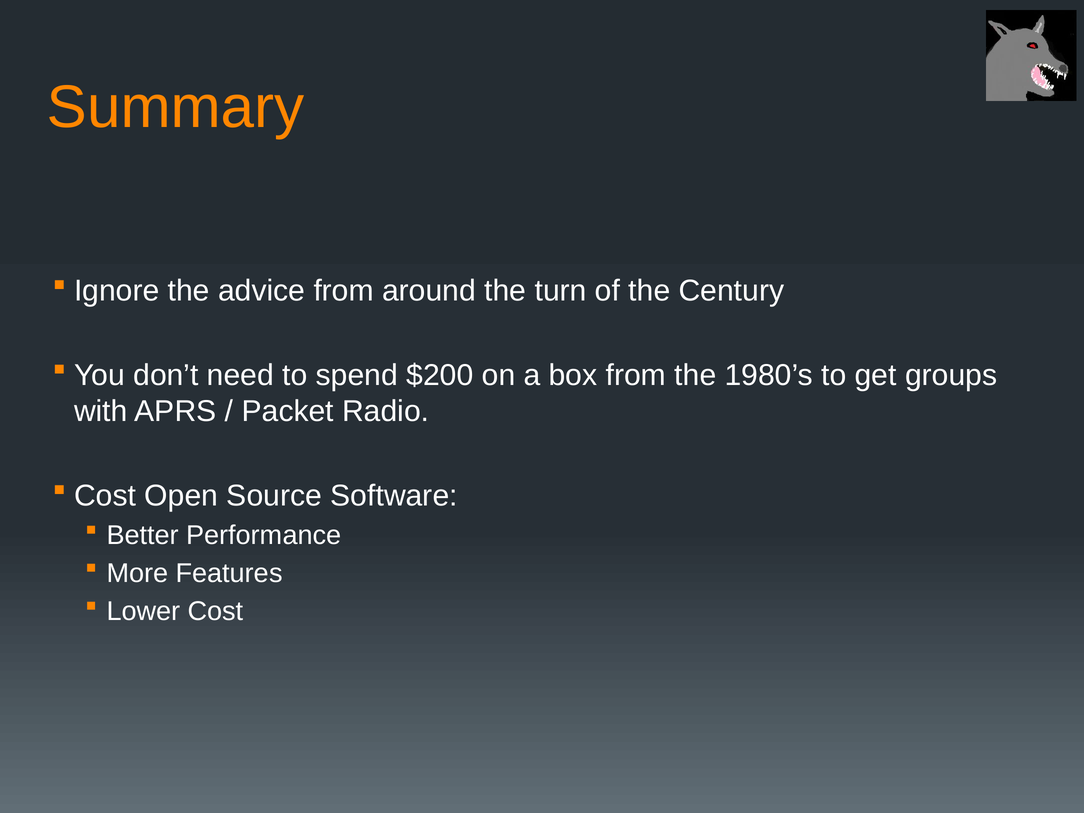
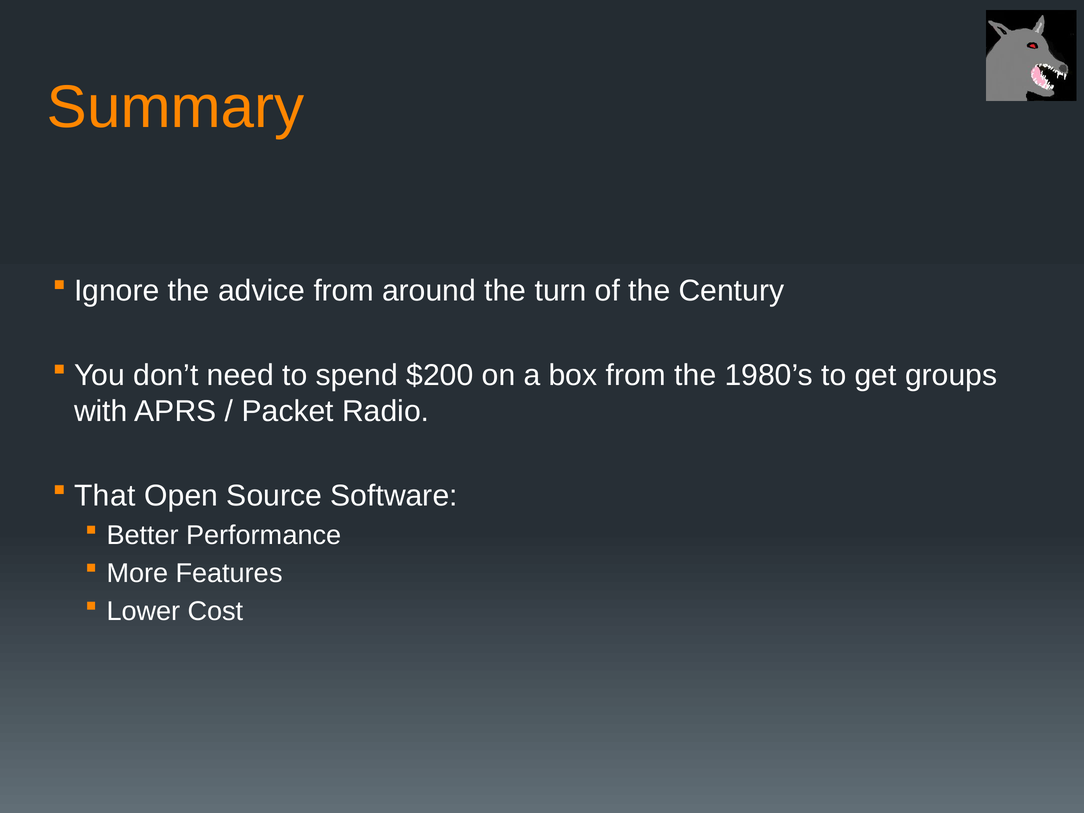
Cost at (105, 496): Cost -> That
